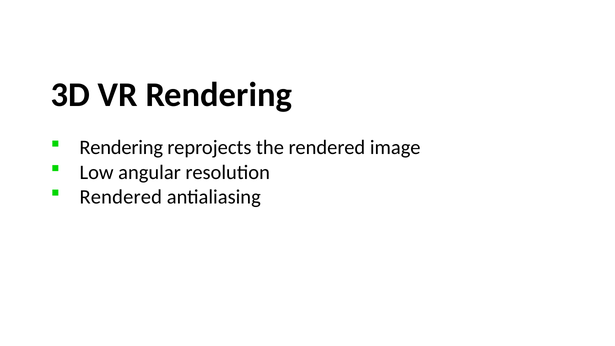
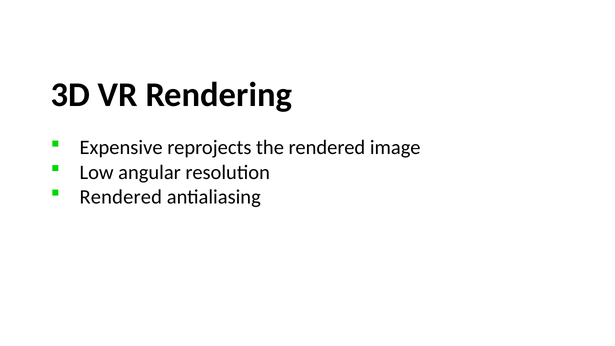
Rendering at (121, 148): Rendering -> Expensive
